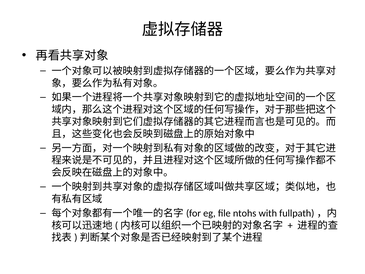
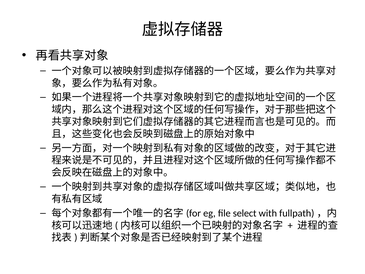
ntohs: ntohs -> select
